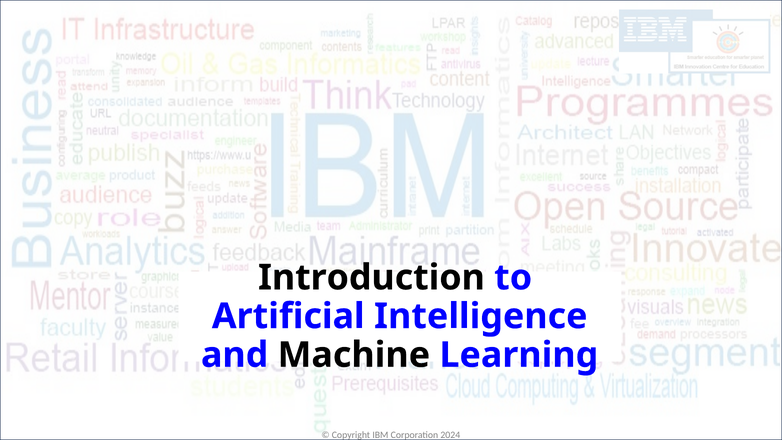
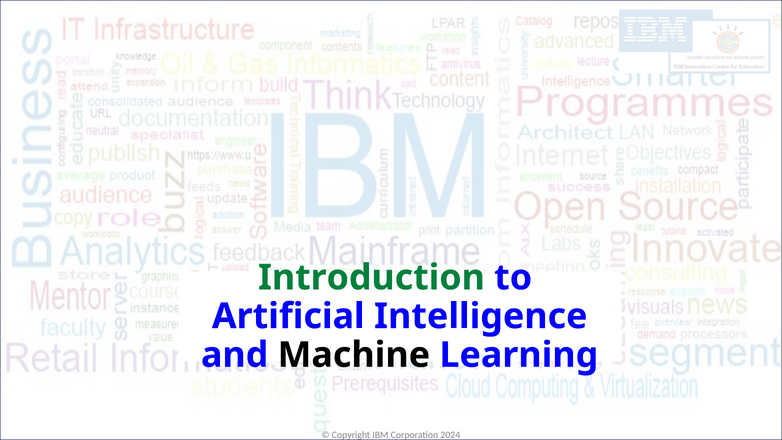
Introduction colour: black -> green
